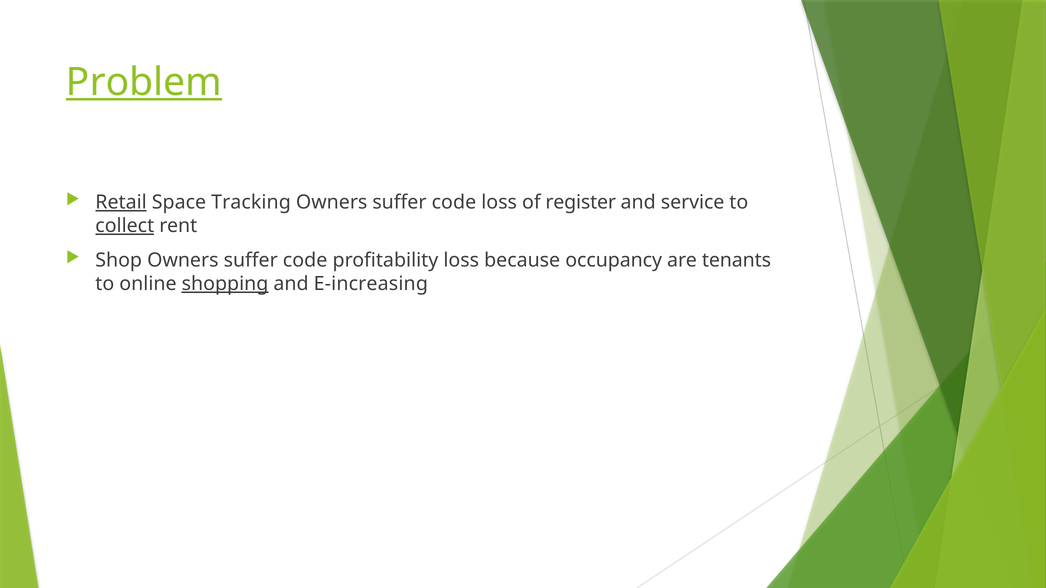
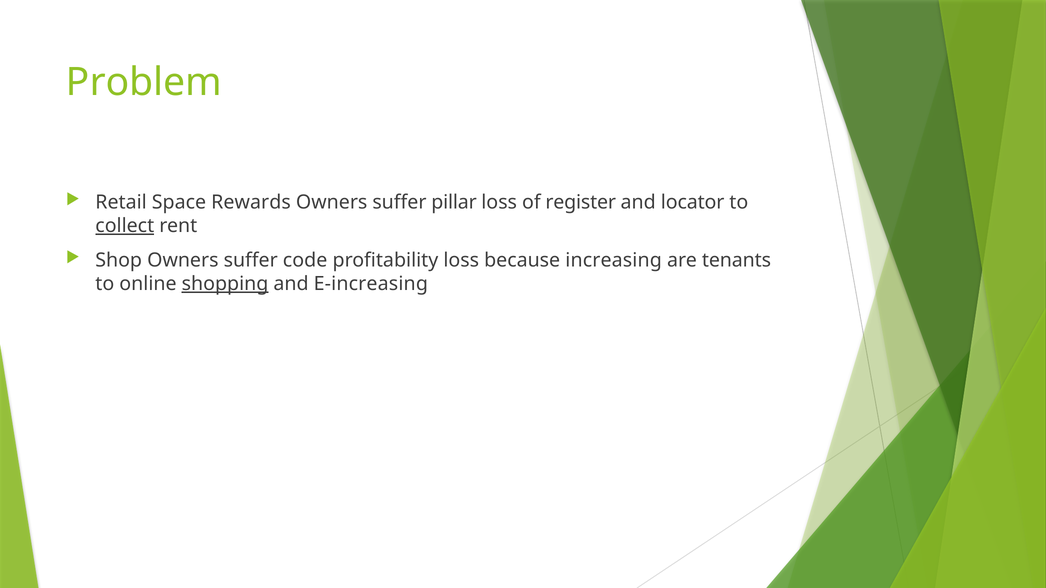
Problem underline: present -> none
Retail underline: present -> none
Tracking: Tracking -> Rewards
code at (454, 202): code -> pillar
service: service -> locator
occupancy: occupancy -> increasing
